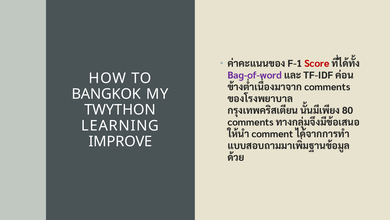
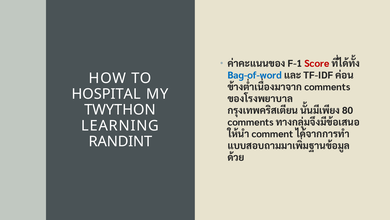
Bag-of-word colour: purple -> blue
BANGKOK: BANGKOK -> HOSPITAL
IMPROVE: IMPROVE -> RANDINT
